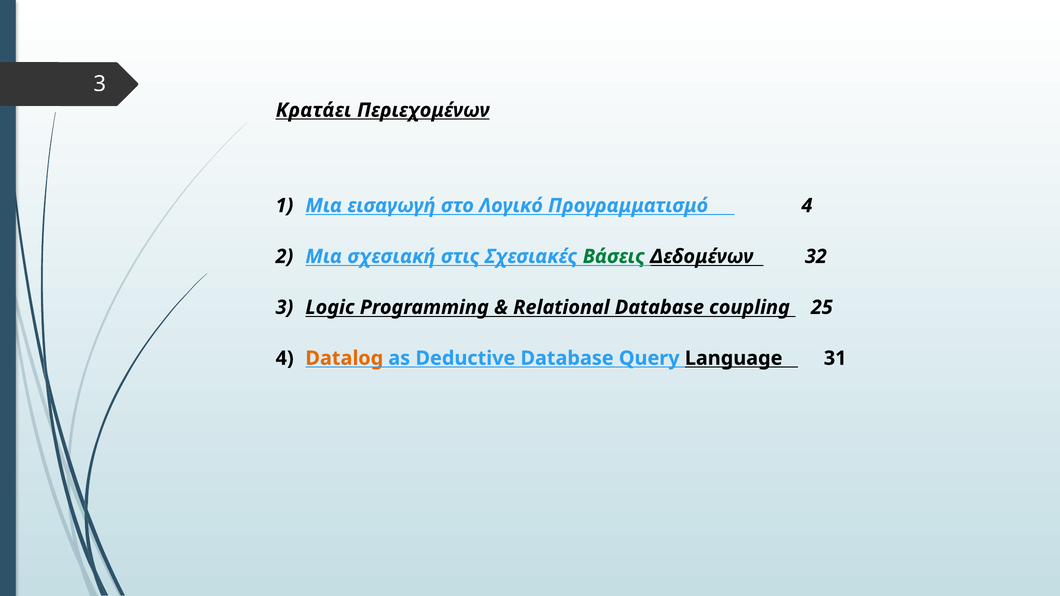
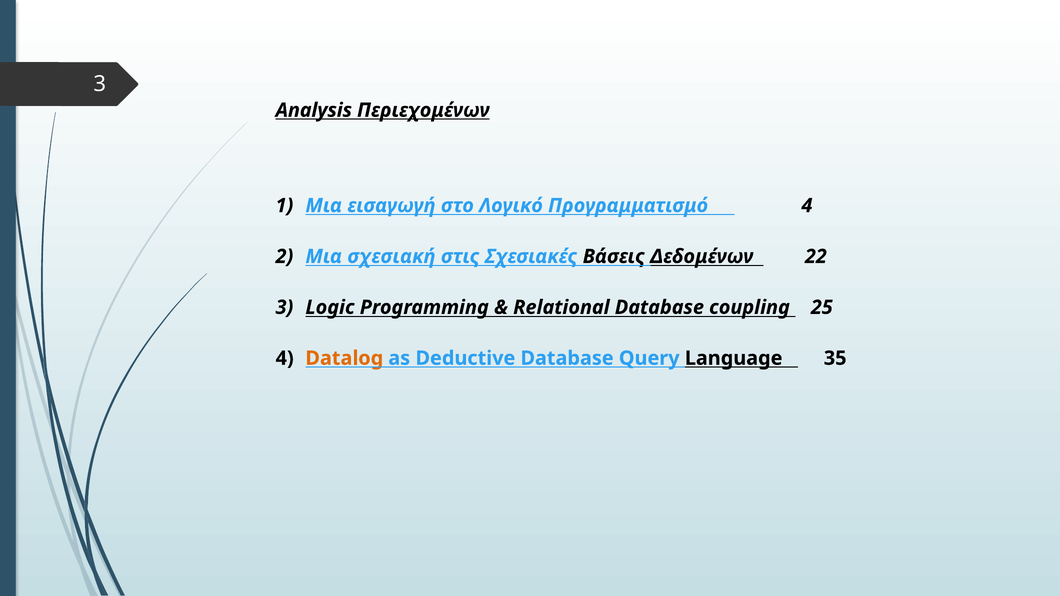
Κρατάει: Κρατάει -> Analysis
Βάσεις colour: green -> black
32: 32 -> 22
31: 31 -> 35
